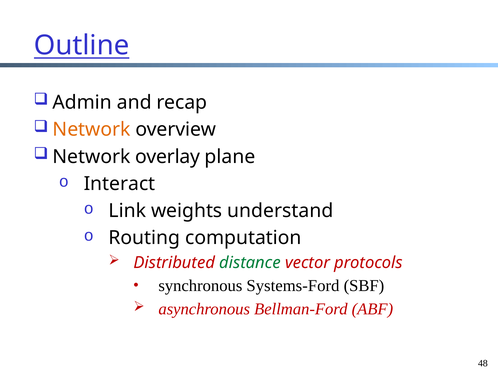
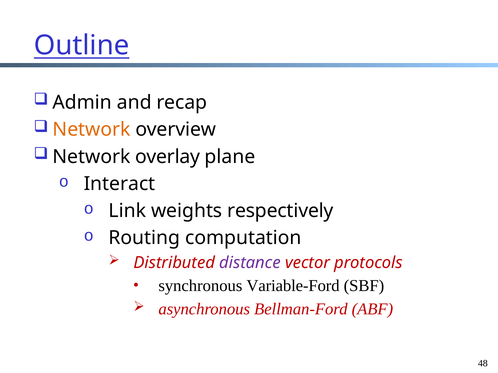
understand: understand -> respectively
distance colour: green -> purple
Systems-Ford: Systems-Ford -> Variable-Ford
